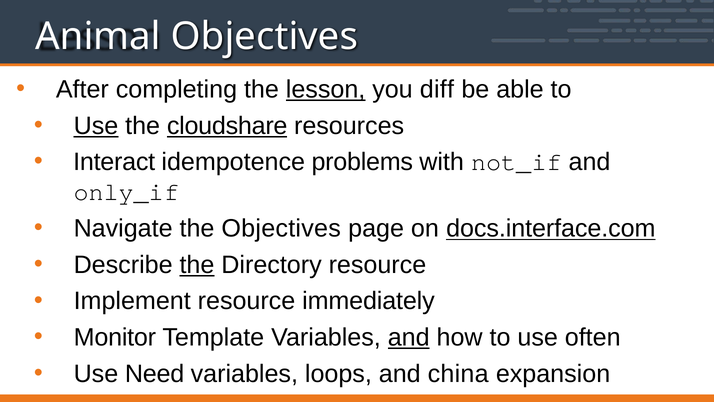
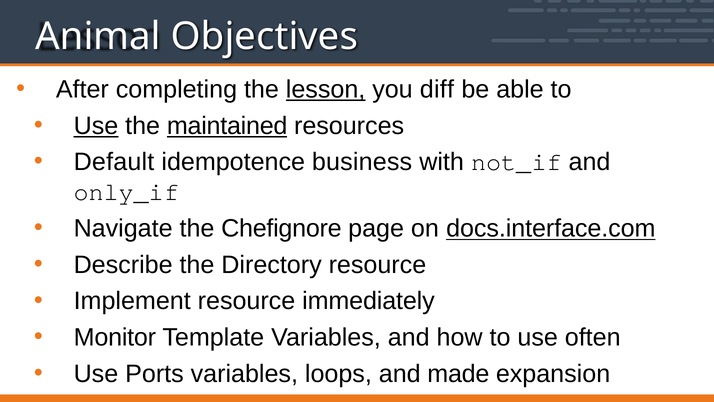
cloudshare: cloudshare -> maintained
Interact: Interact -> Default
problems: problems -> business
the Objectives: Objectives -> Chefignore
the at (197, 265) underline: present -> none
and at (409, 337) underline: present -> none
Need: Need -> Ports
china: china -> made
